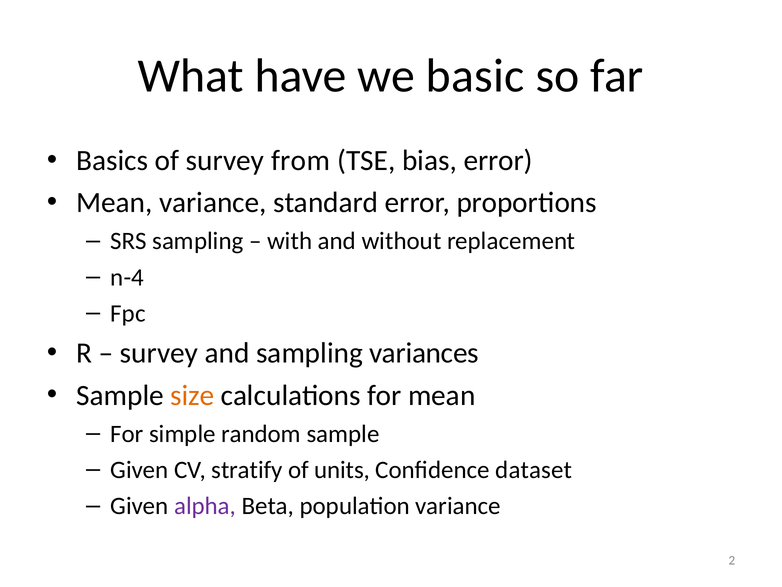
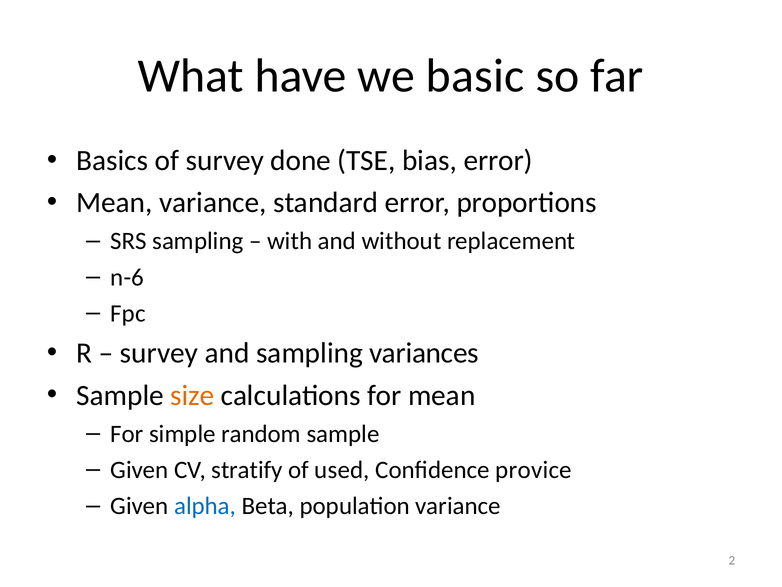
from: from -> done
n-4: n-4 -> n-6
units: units -> used
dataset: dataset -> provice
alpha colour: purple -> blue
